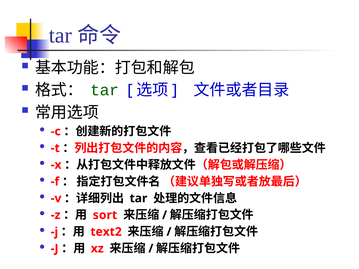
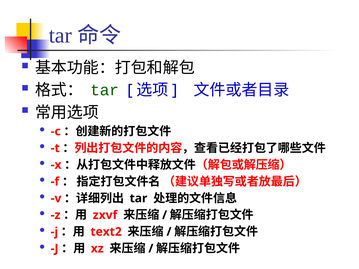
sort: sort -> zxvf
